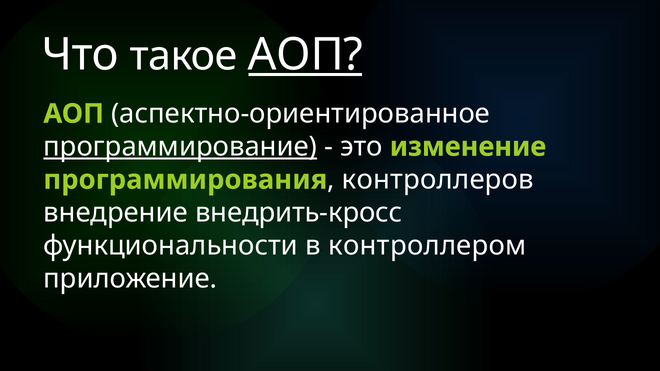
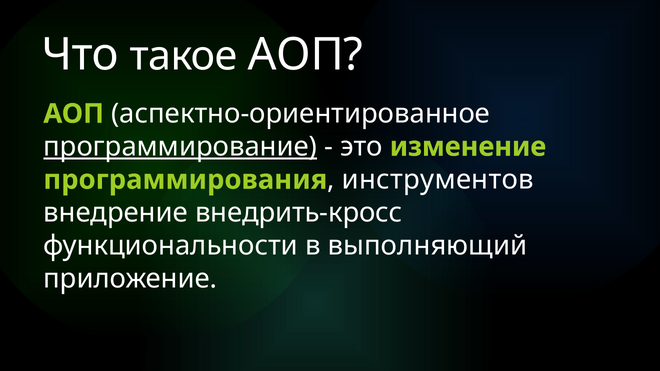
АОП at (305, 55) underline: present -> none
контроллеров: контроллеров -> инструментов
контроллером: контроллером -> выполняющий
